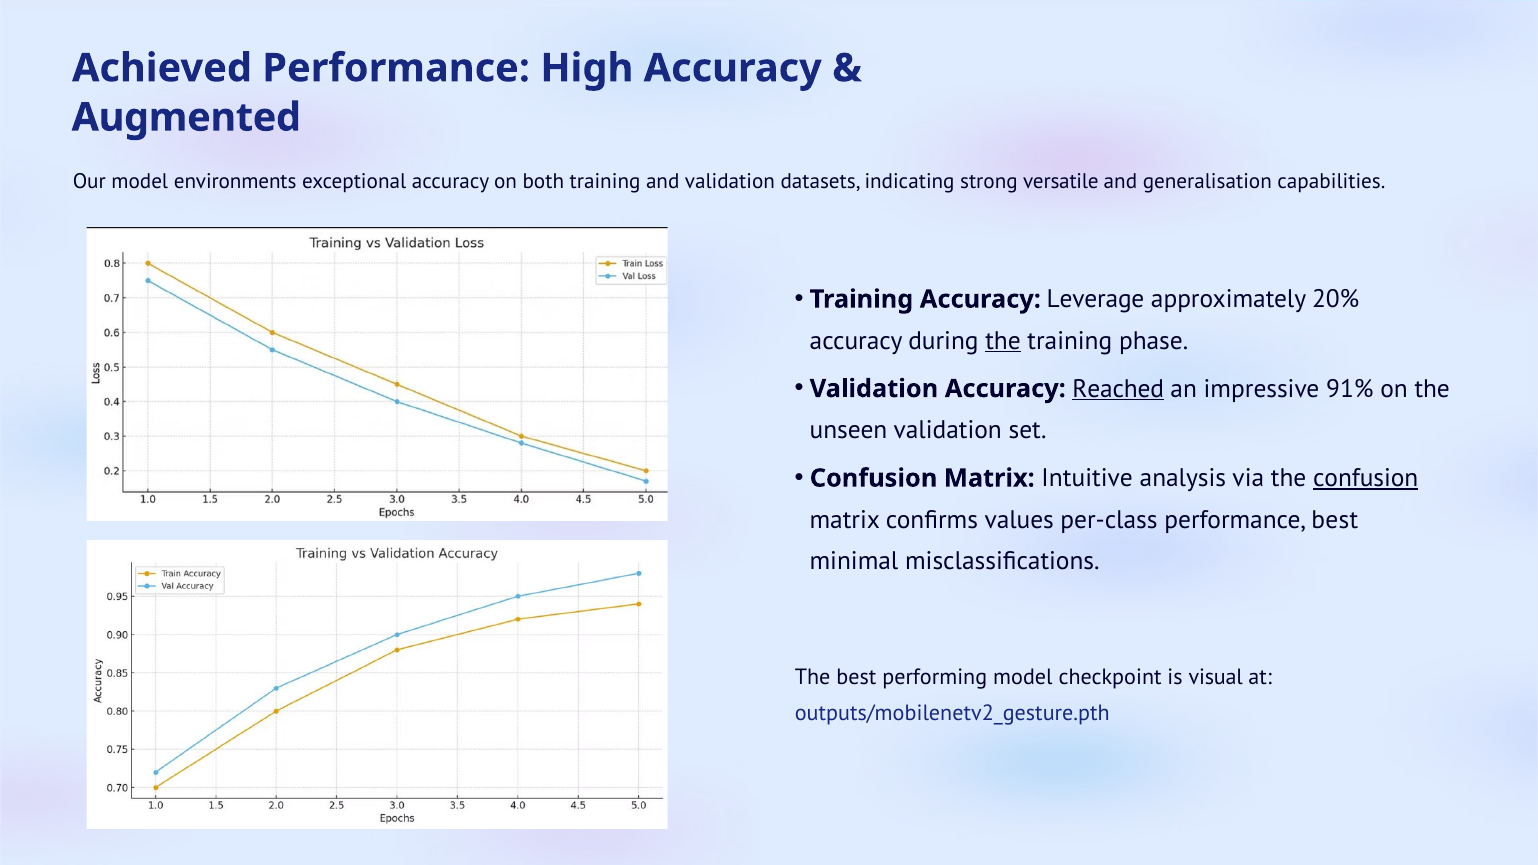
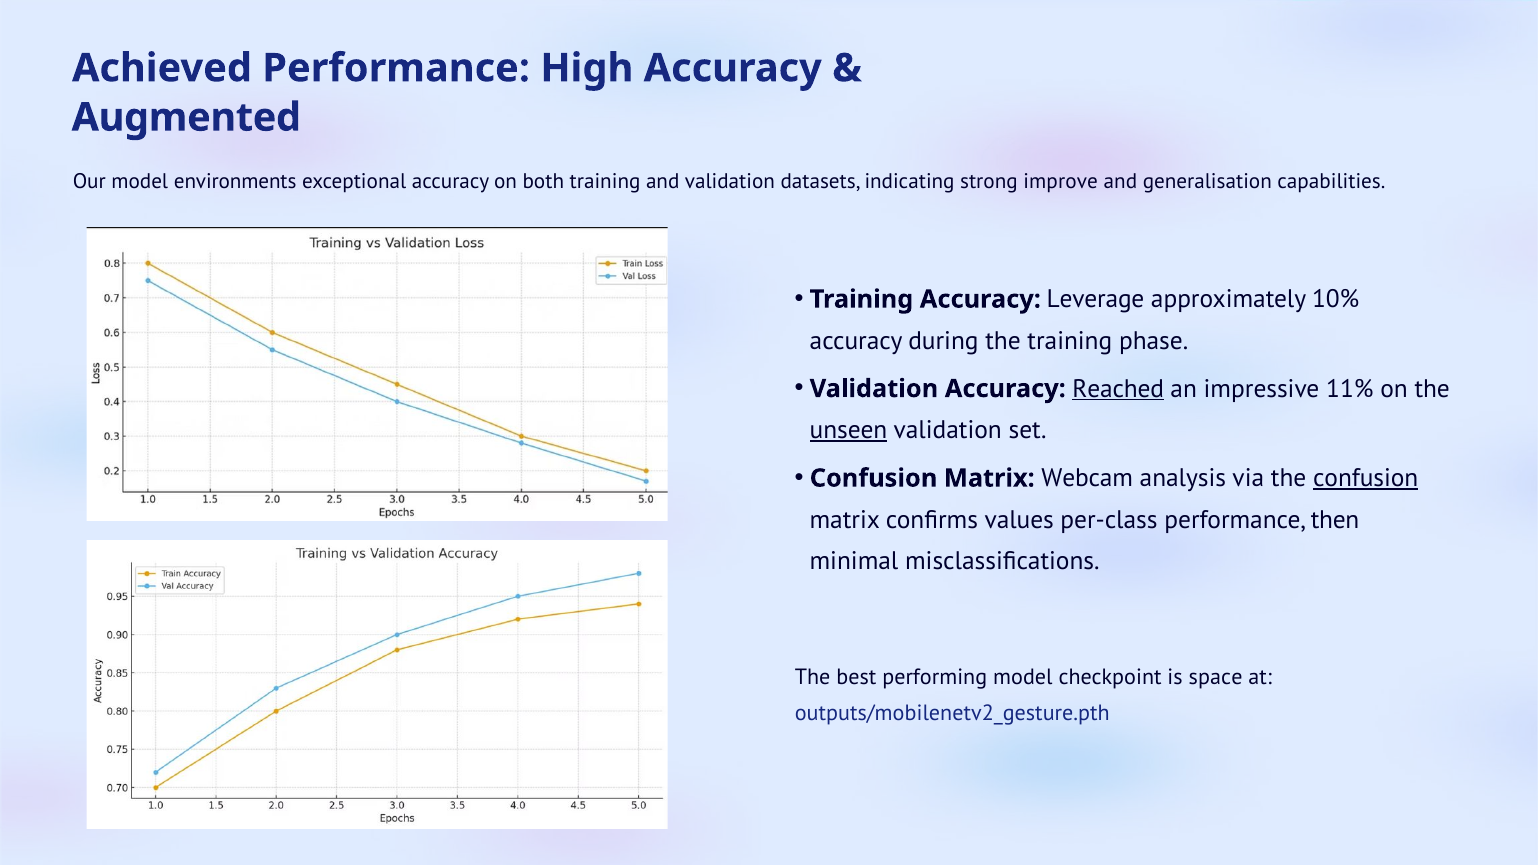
versatile: versatile -> improve
20%: 20% -> 10%
the at (1003, 341) underline: present -> none
91%: 91% -> 11%
unseen underline: none -> present
Intuitive: Intuitive -> Webcam
performance best: best -> then
visual: visual -> space
